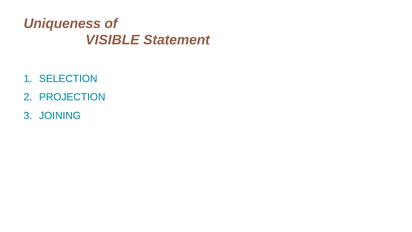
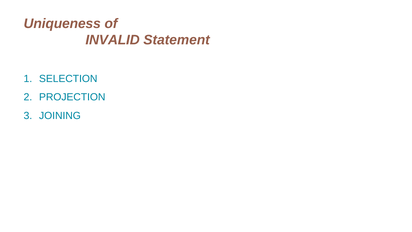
VISIBLE: VISIBLE -> INVALID
